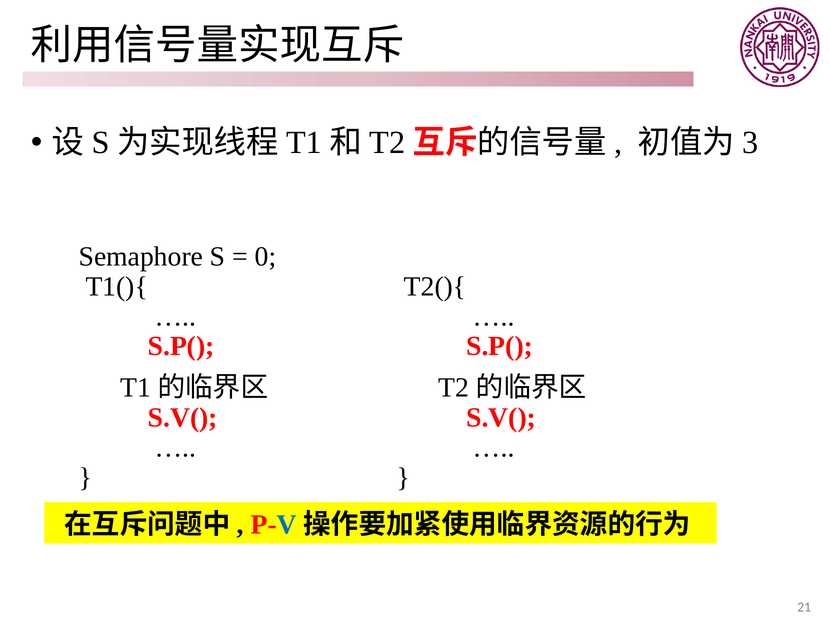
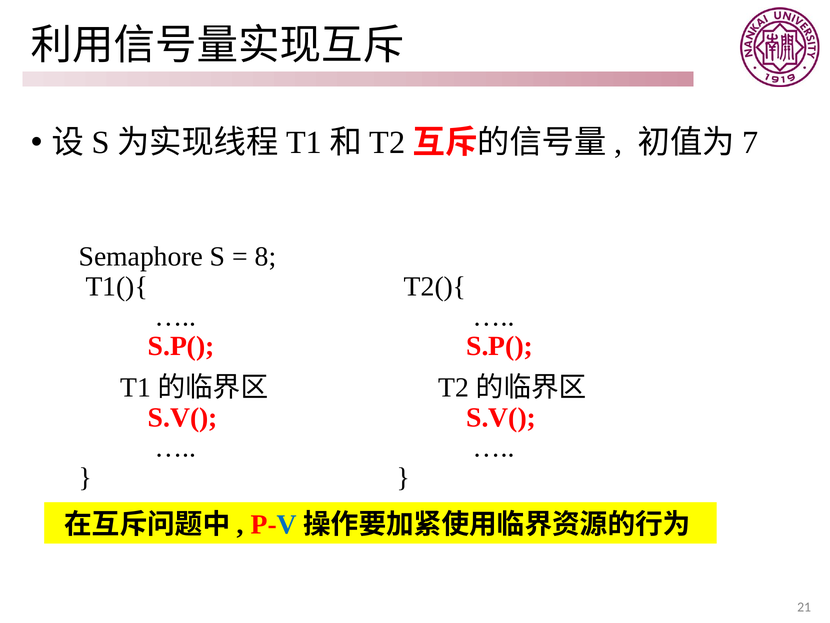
3: 3 -> 7
0: 0 -> 8
